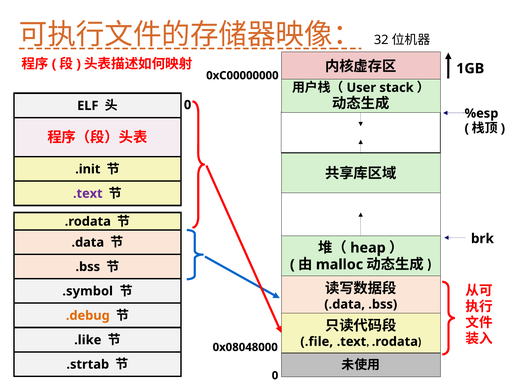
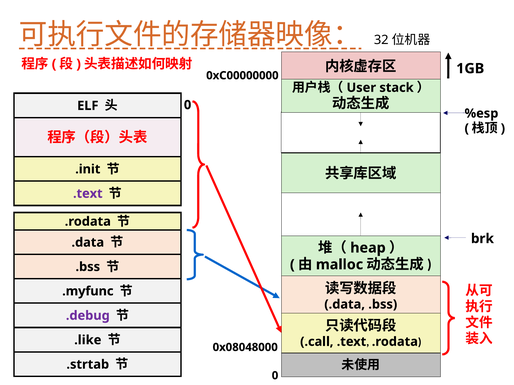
.symbol: .symbol -> .myfunc
.debug colour: orange -> purple
.file: .file -> .call
